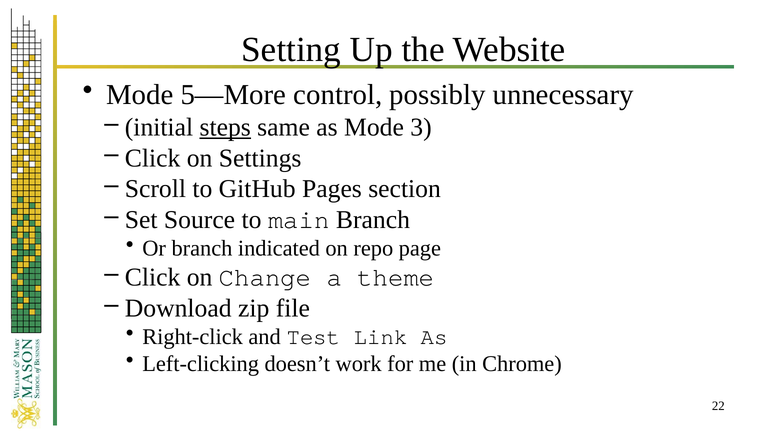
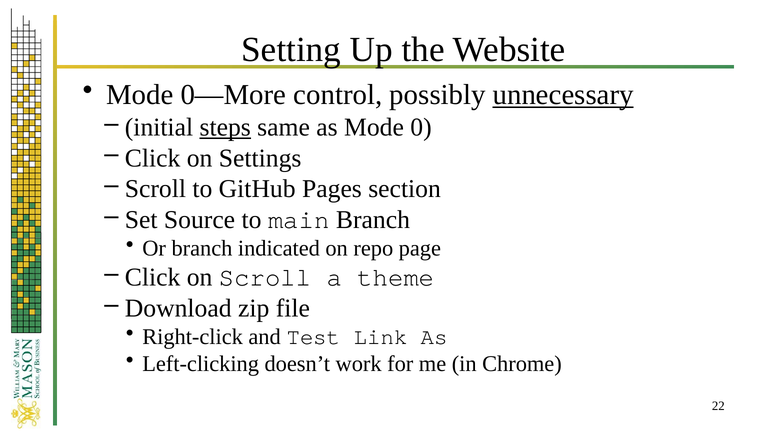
5—More: 5—More -> 0—More
unnecessary underline: none -> present
3: 3 -> 0
on Change: Change -> Scroll
